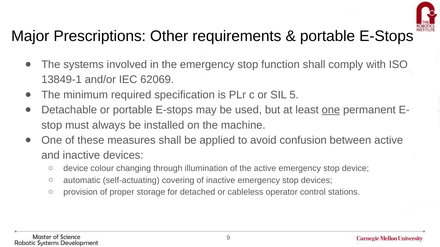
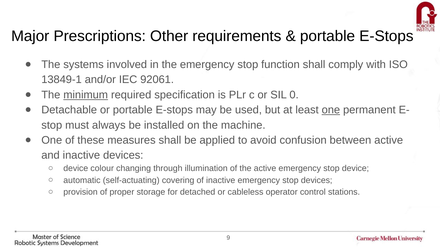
62069: 62069 -> 92061
minimum underline: none -> present
5: 5 -> 0
